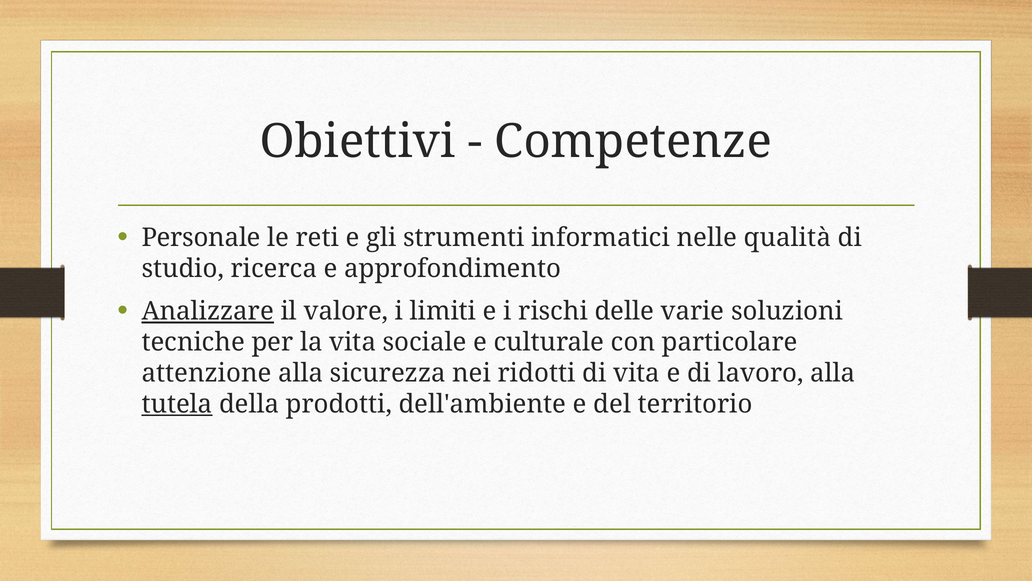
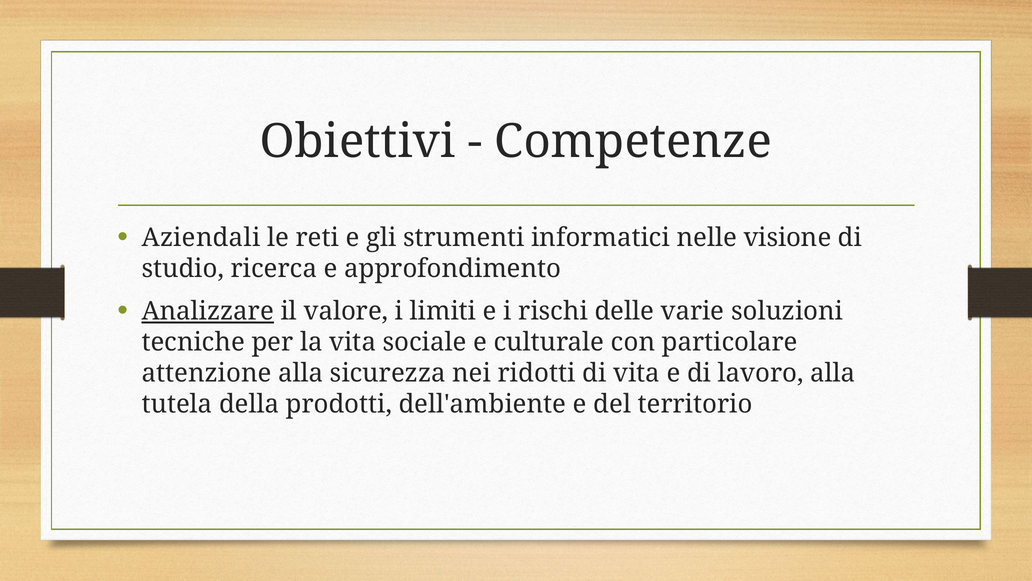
Personale: Personale -> Aziendali
qualità: qualità -> visione
tutela underline: present -> none
